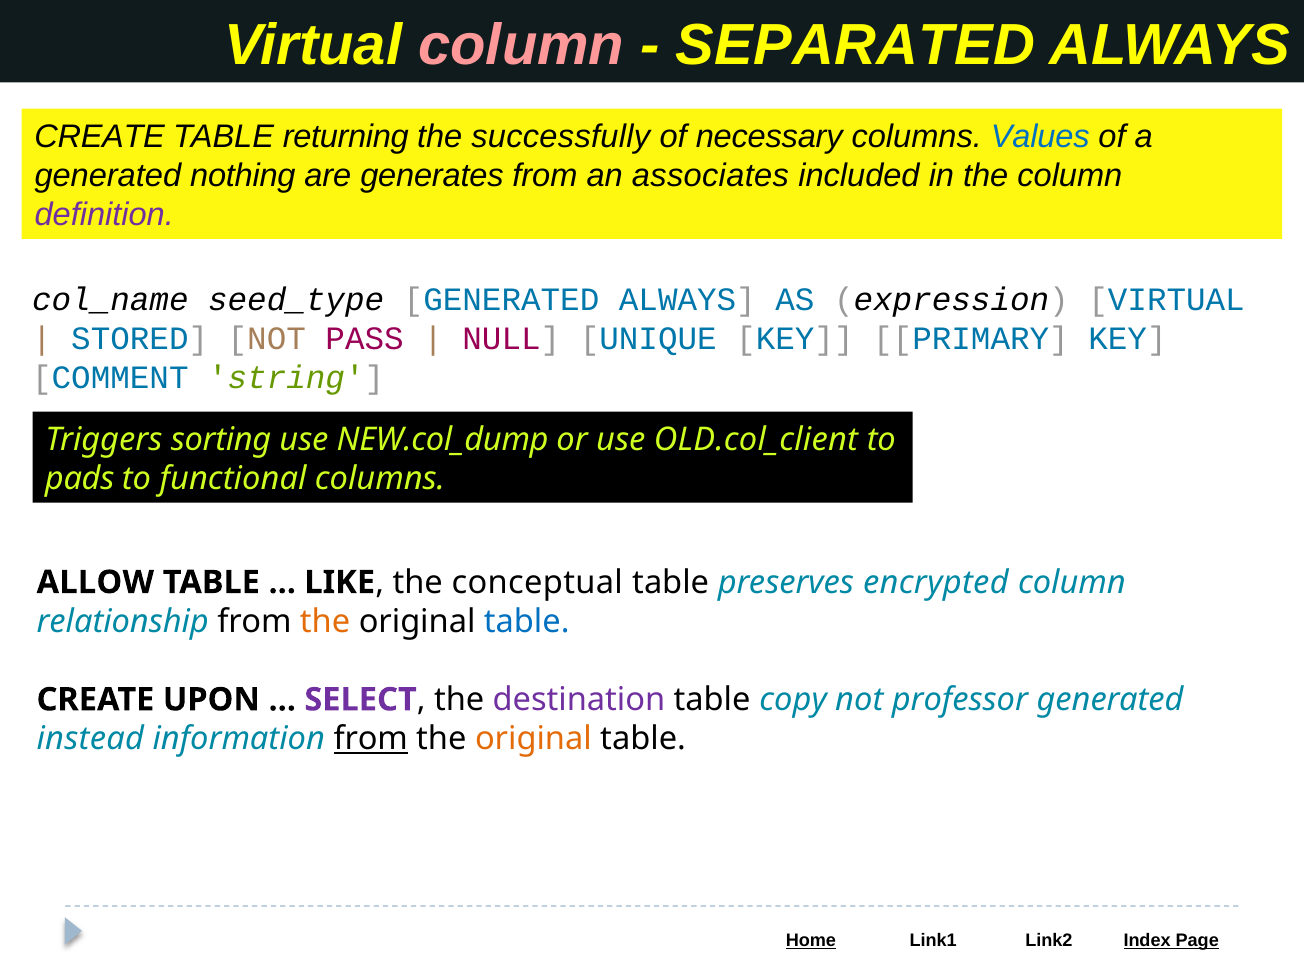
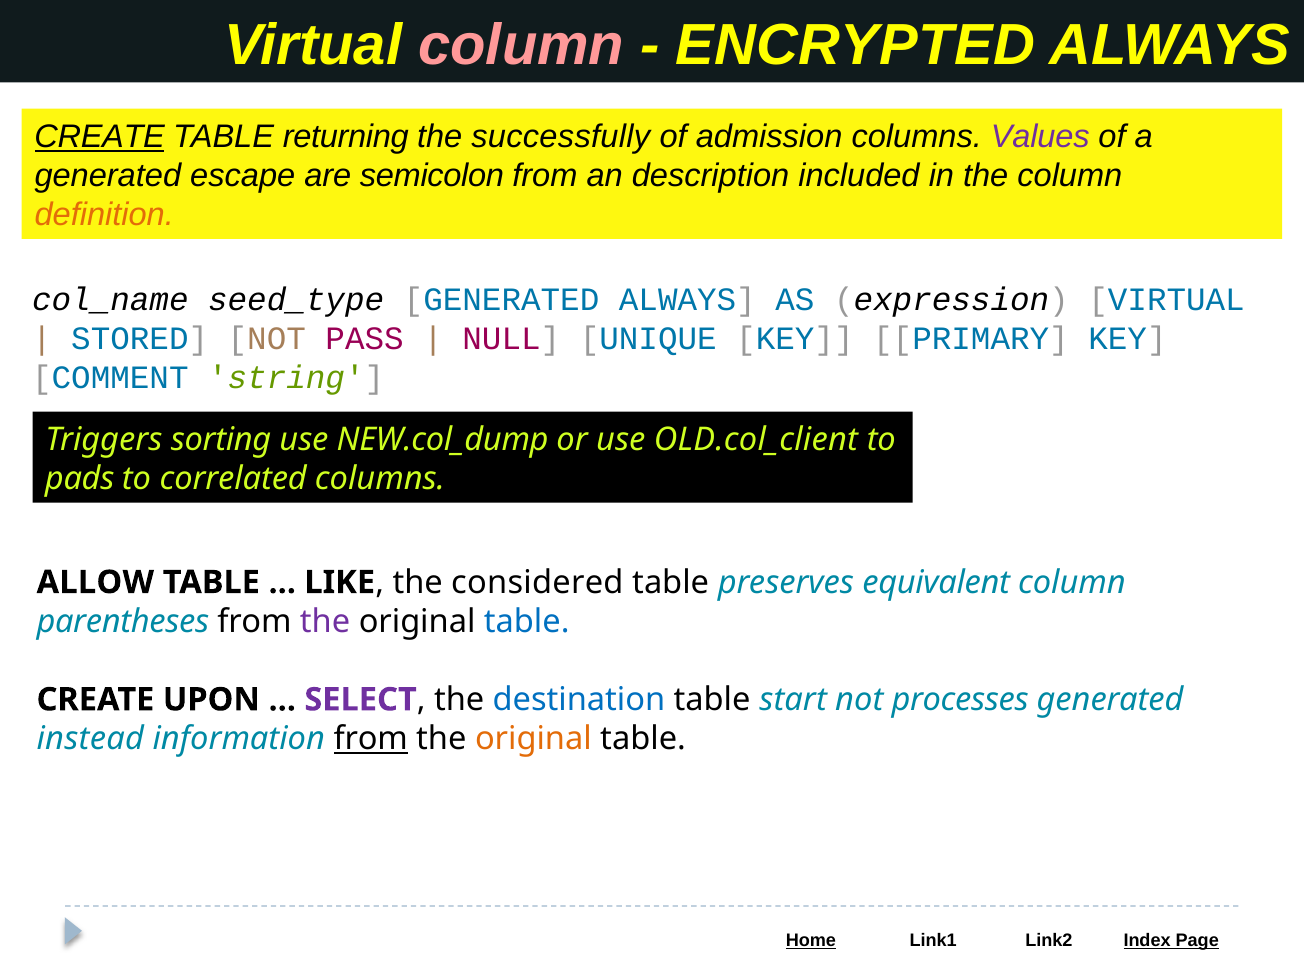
SEPARATED: SEPARATED -> ENCRYPTED
CREATE at (100, 137) underline: none -> present
necessary: necessary -> admission
Values colour: blue -> purple
nothing: nothing -> escape
generates: generates -> semicolon
associates: associates -> description
definition colour: purple -> orange
functional: functional -> correlated
conceptual: conceptual -> considered
encrypted: encrypted -> equivalent
relationship: relationship -> parentheses
the at (325, 621) colour: orange -> purple
destination colour: purple -> blue
copy: copy -> start
professor: professor -> processes
